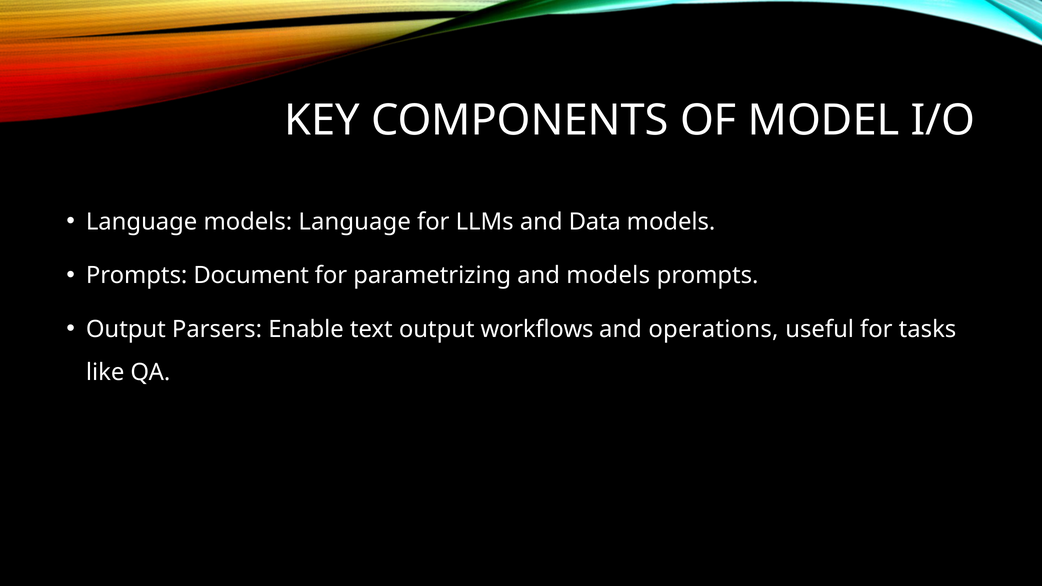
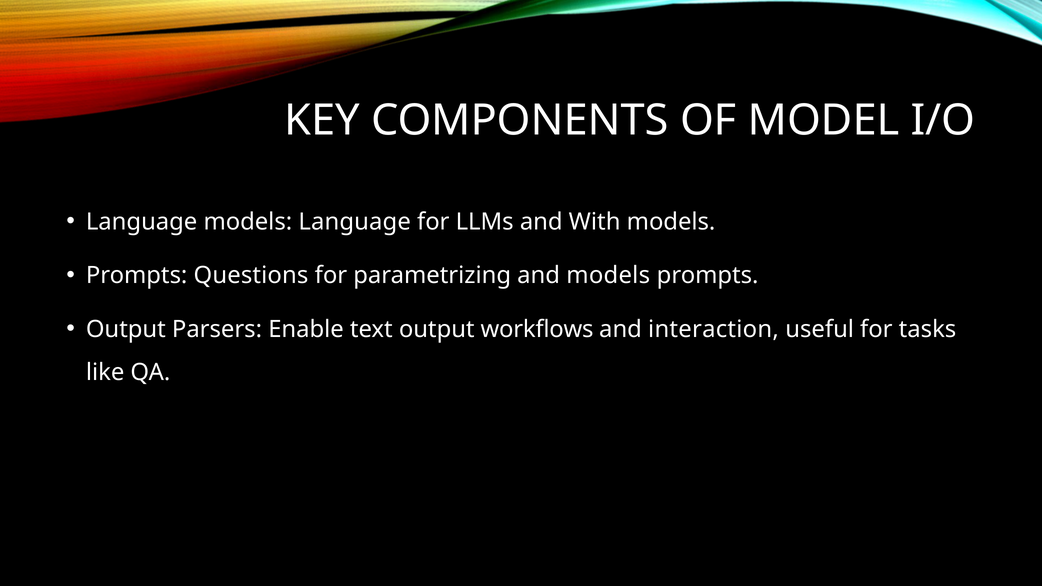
Data: Data -> With
Document: Document -> Questions
operations: operations -> interaction
